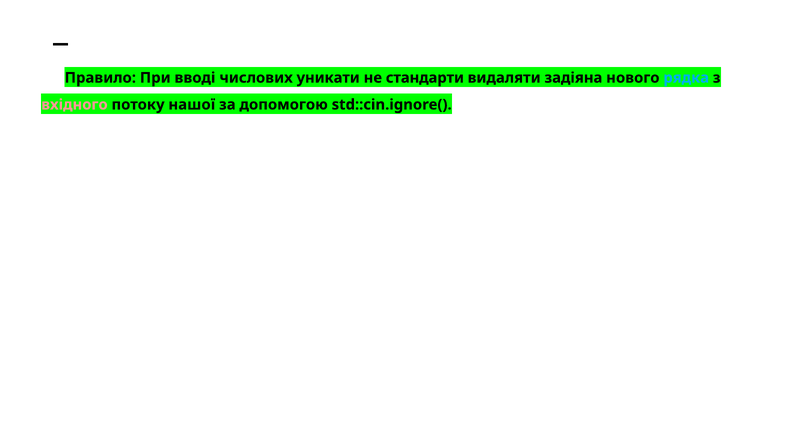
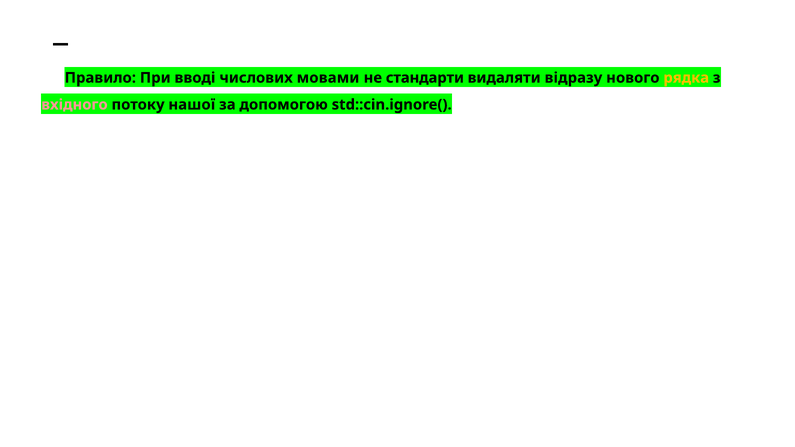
уникати: уникати -> мовами
задіяна: задіяна -> відразу
рядка colour: light blue -> yellow
